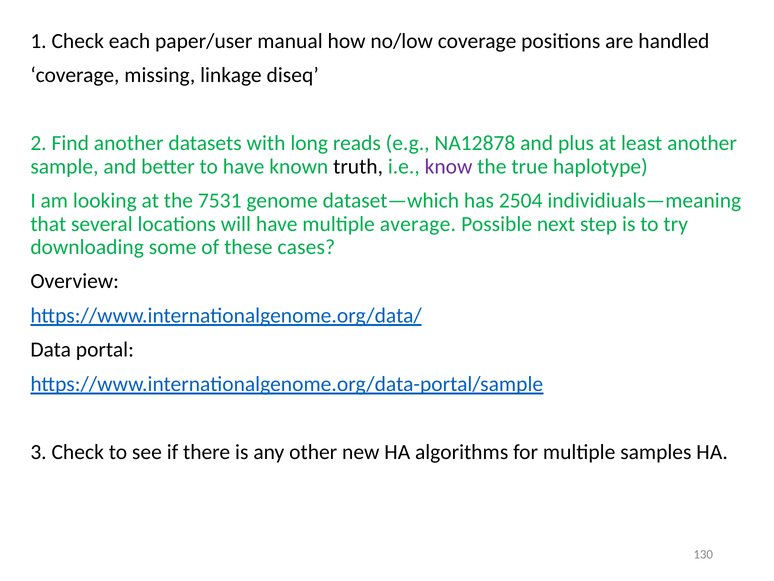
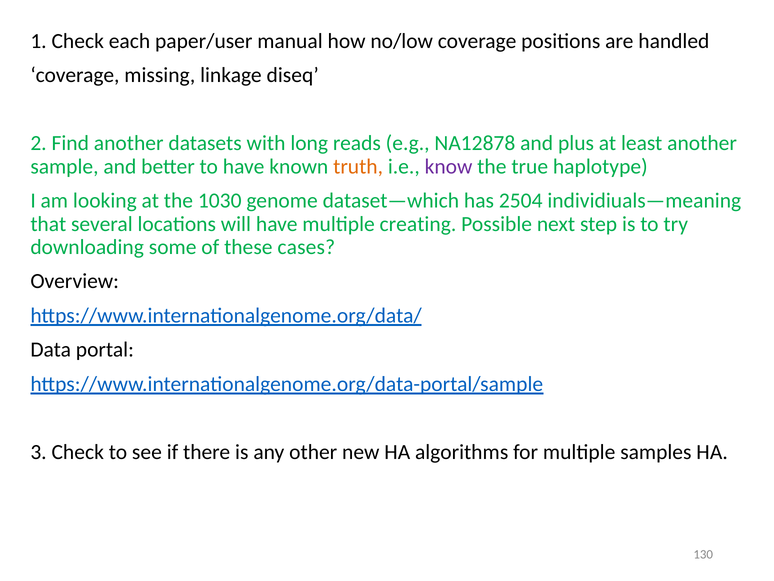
truth colour: black -> orange
7531: 7531 -> 1030
average: average -> creating
